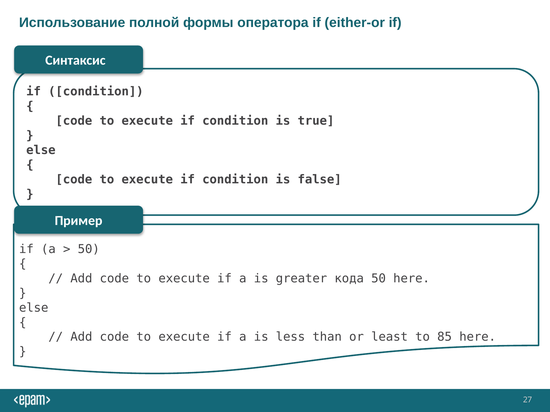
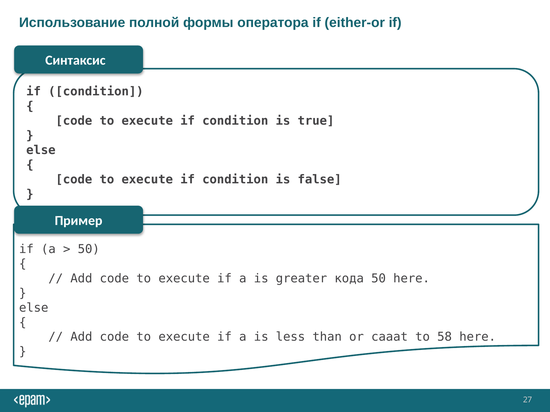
least: least -> caaat
85: 85 -> 58
